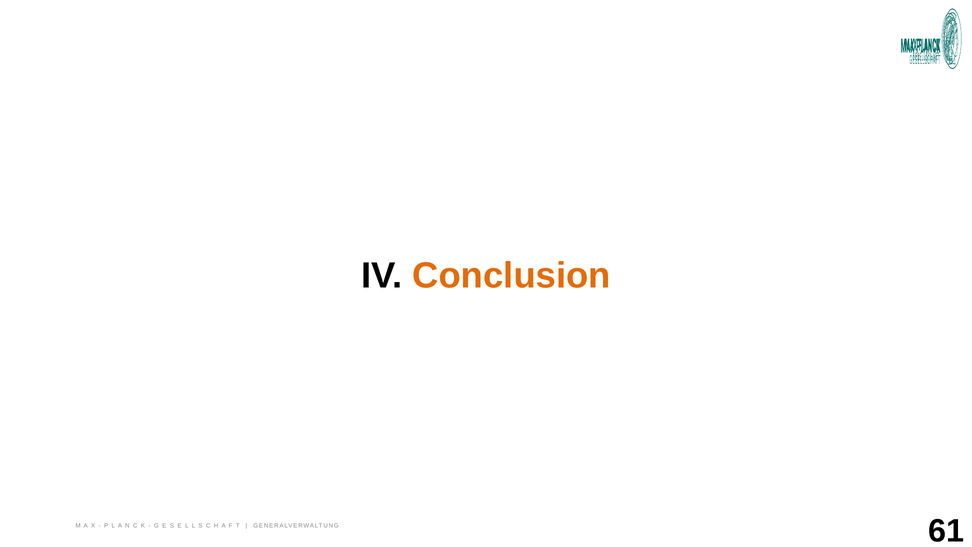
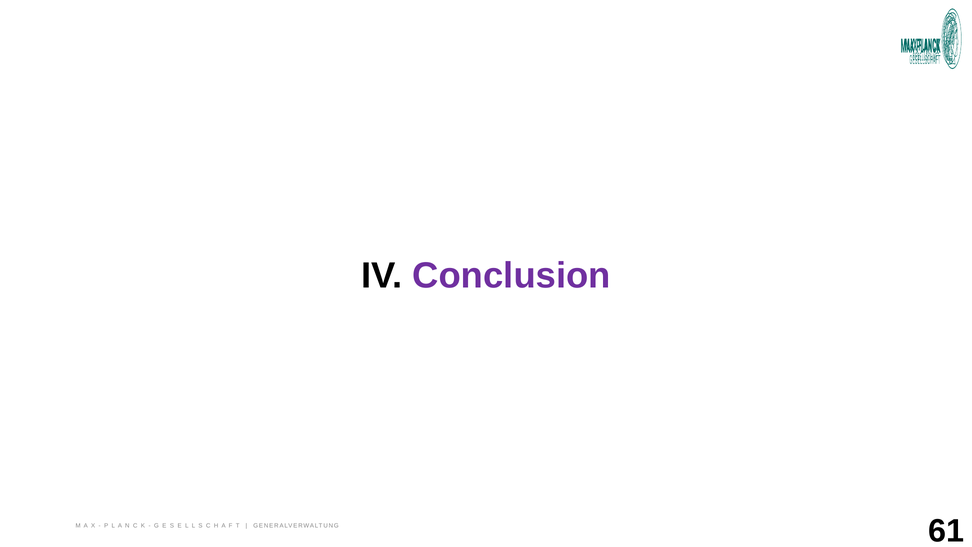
Conclusion colour: orange -> purple
